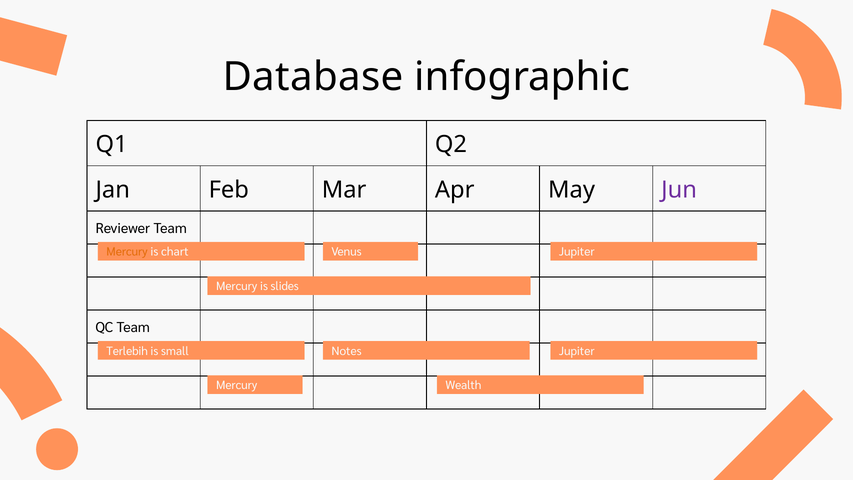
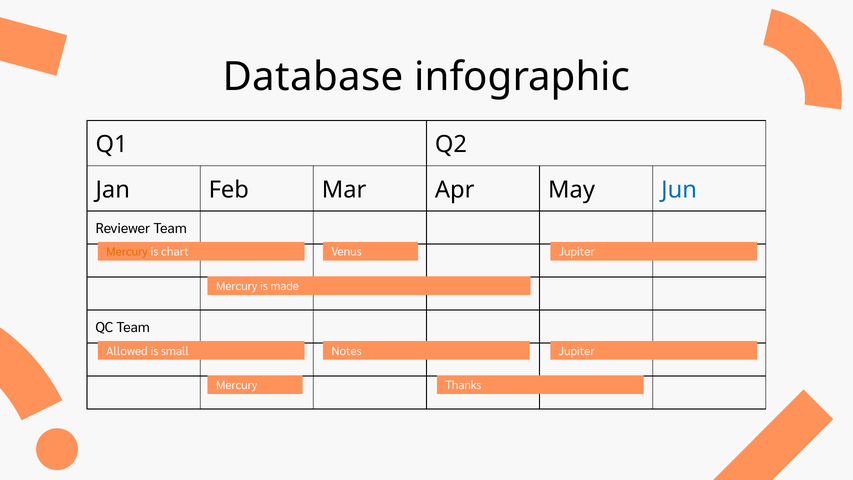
Jun colour: purple -> blue
slides: slides -> made
Terlebih: Terlebih -> Allowed
Wealth: Wealth -> Thanks
